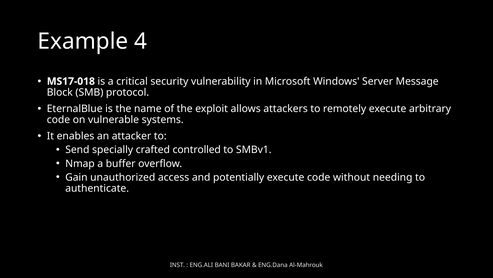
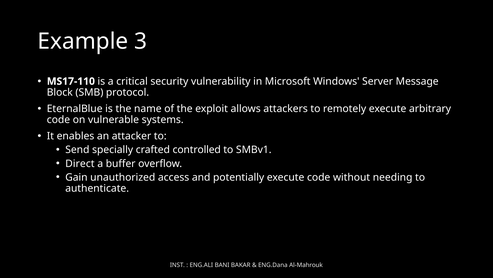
4: 4 -> 3
MS17-018: MS17-018 -> MS17-110
Nmap: Nmap -> Direct
